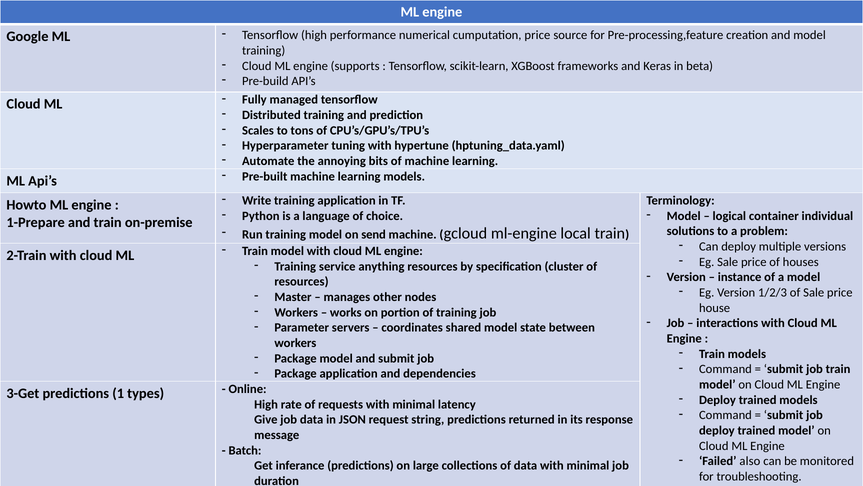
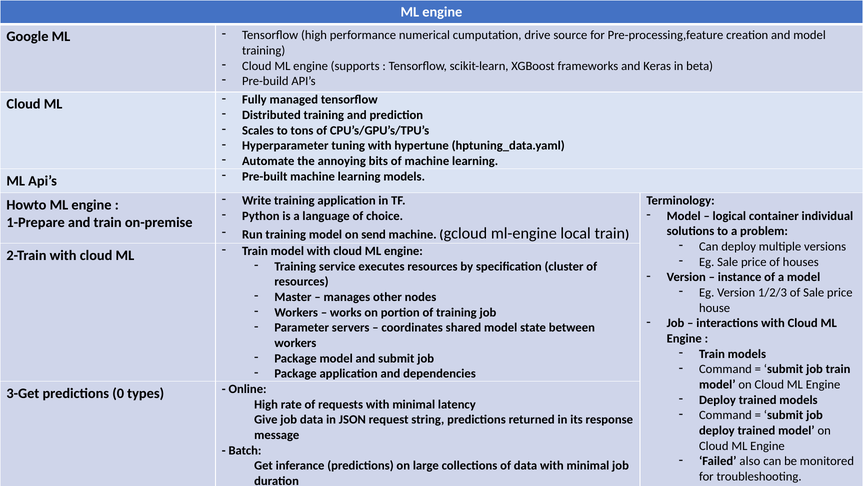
cumputation price: price -> drive
anything: anything -> executes
1: 1 -> 0
